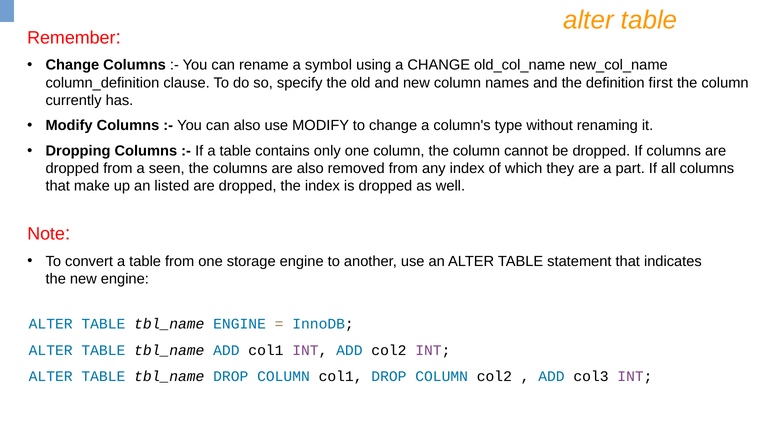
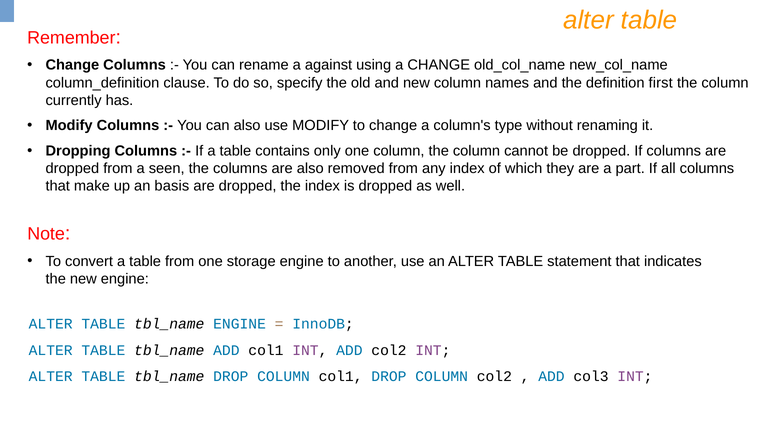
symbol: symbol -> against
listed: listed -> basis
